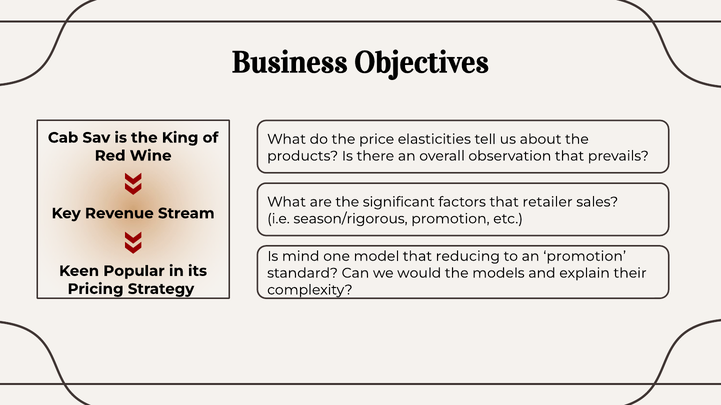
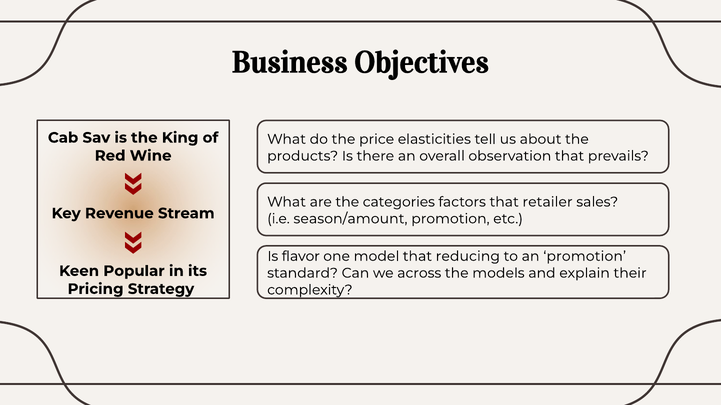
significant: significant -> categories
season/rigorous: season/rigorous -> season/amount
mind: mind -> flavor
would: would -> across
